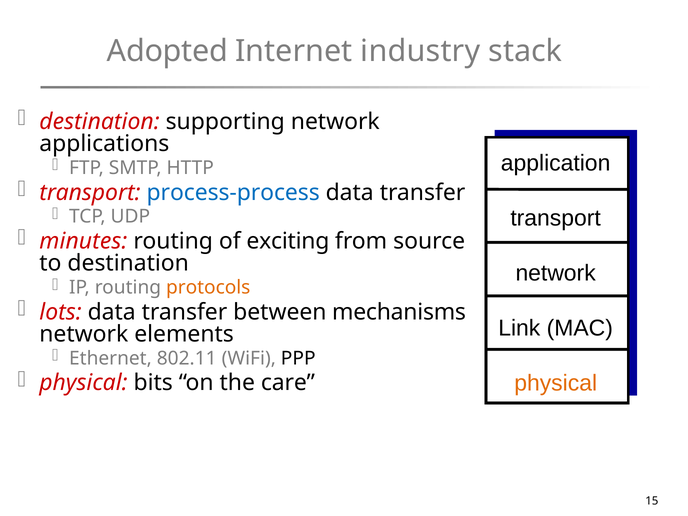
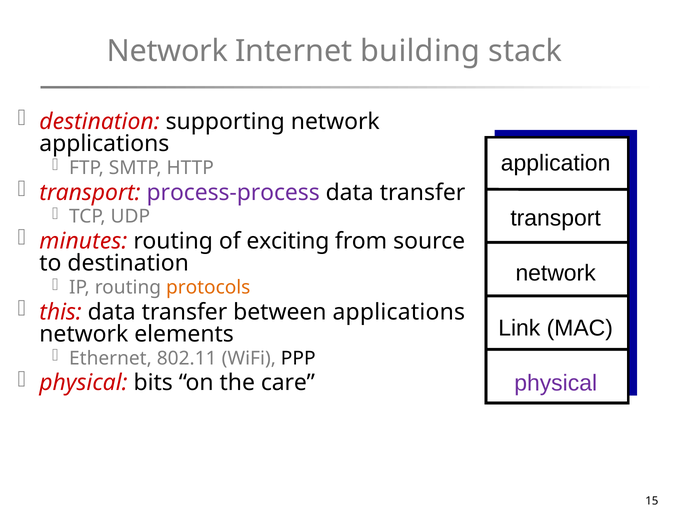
Adopted at (167, 51): Adopted -> Network
industry: industry -> building
process-process colour: blue -> purple
lots: lots -> this
between mechanisms: mechanisms -> applications
physical at (556, 383) colour: orange -> purple
